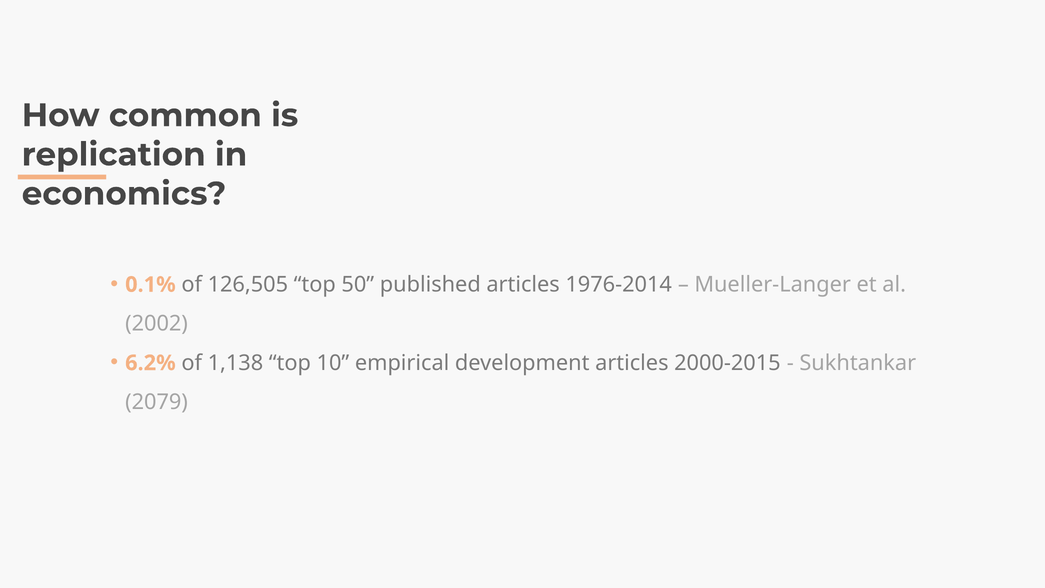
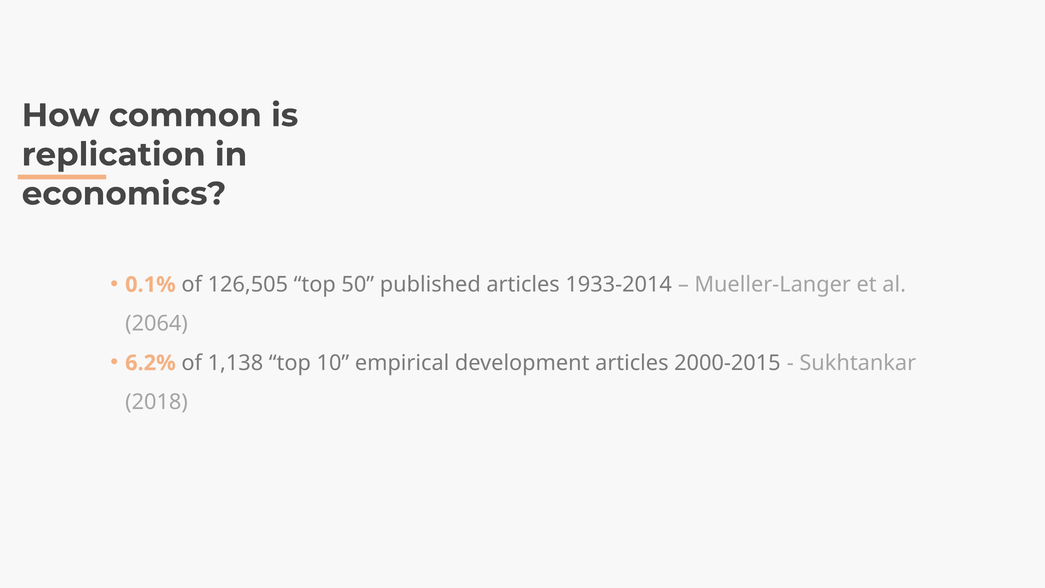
1976-2014: 1976-2014 -> 1933-2014
2002: 2002 -> 2064
2079: 2079 -> 2018
